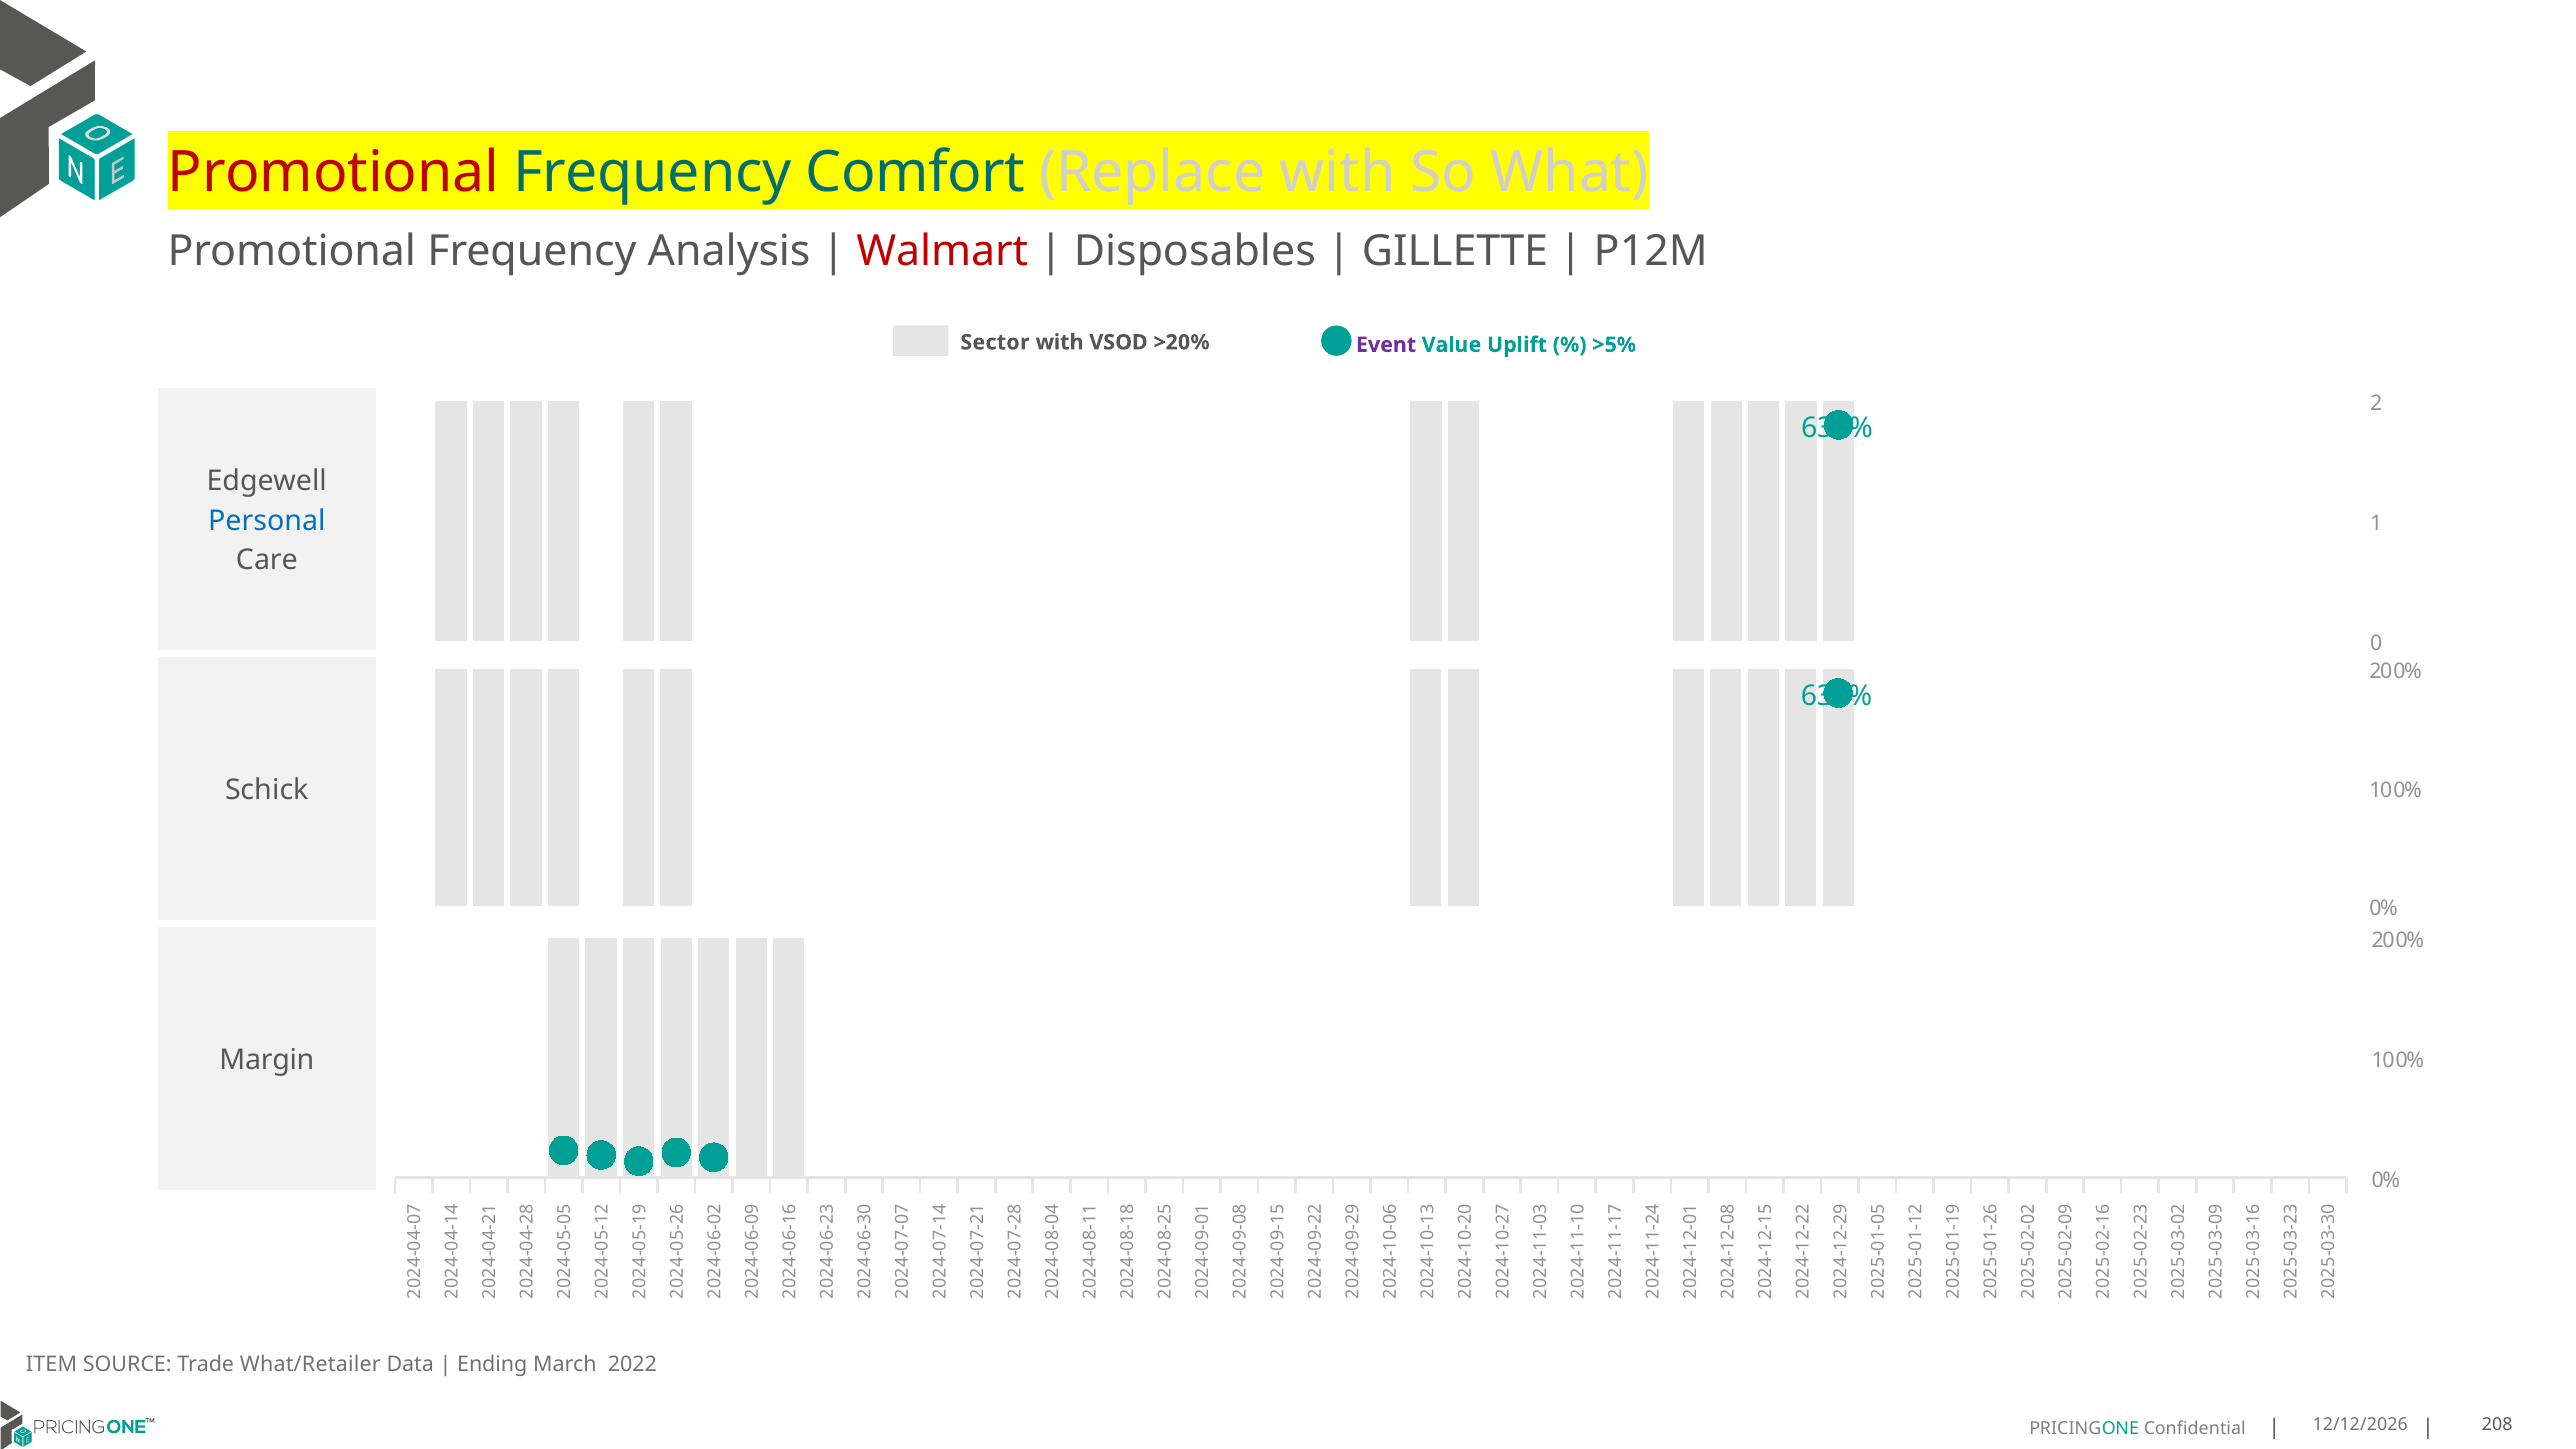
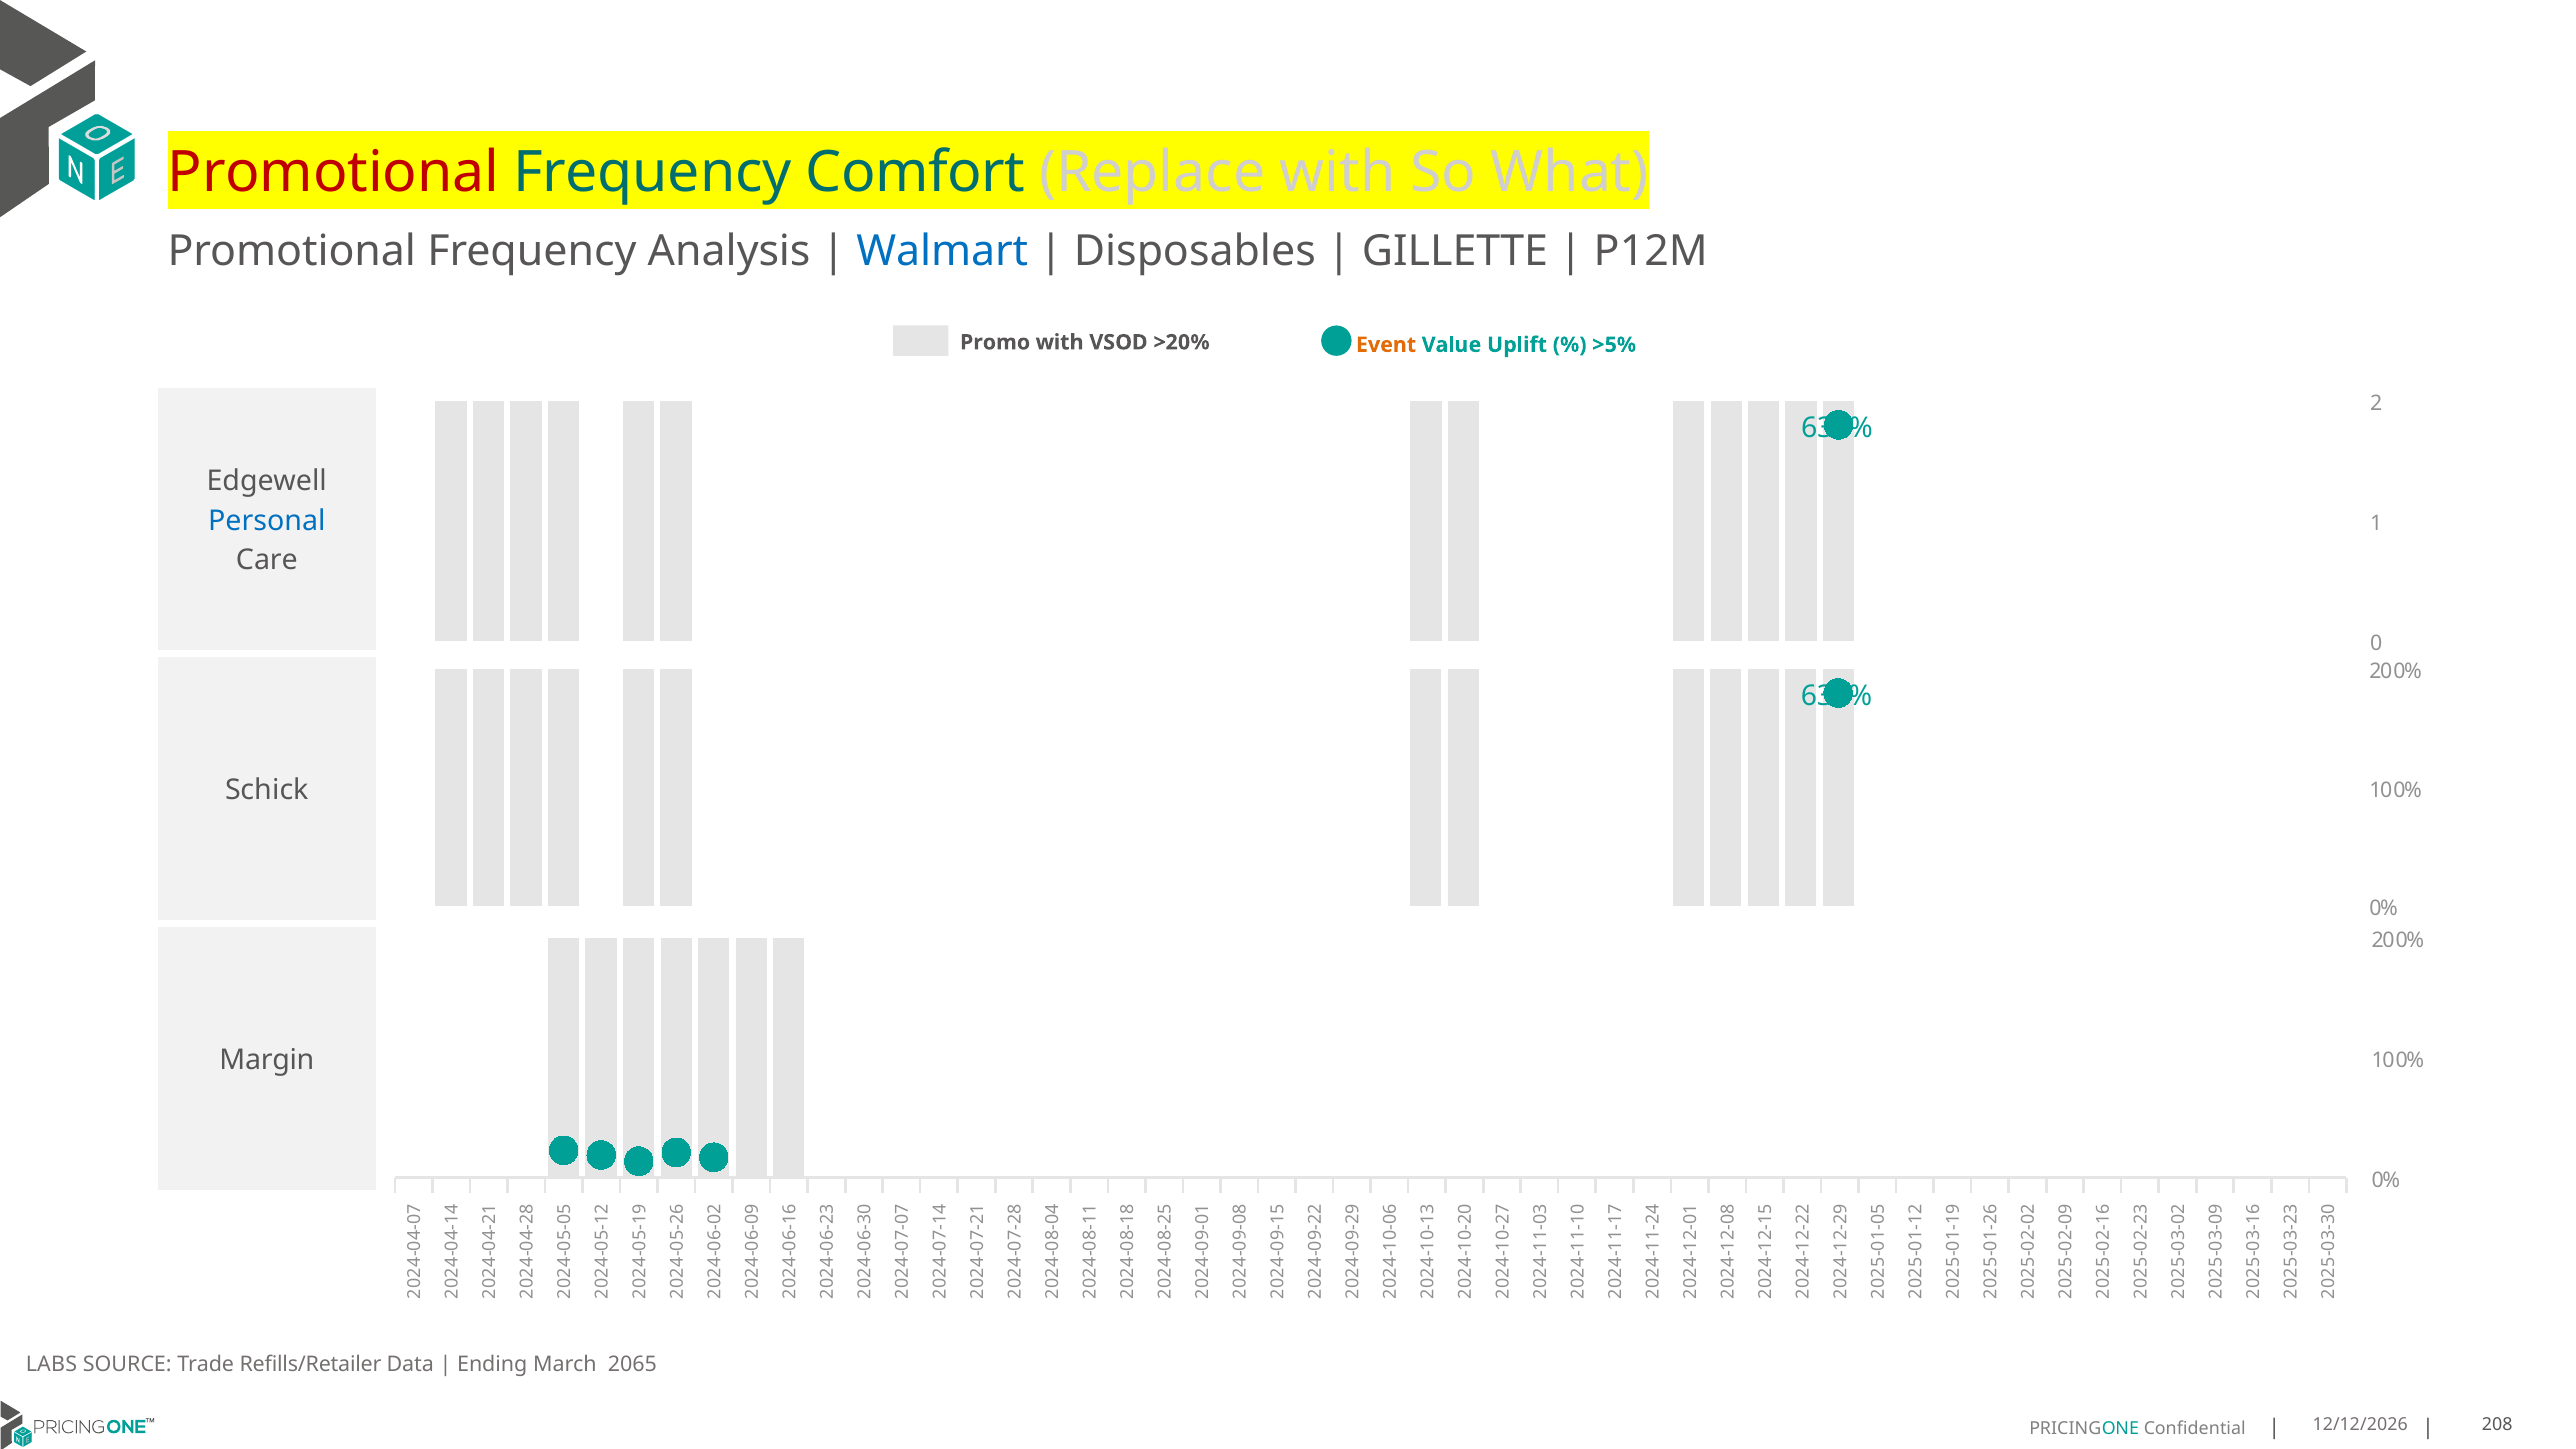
Walmart colour: red -> blue
Sector: Sector -> Promo
Event colour: purple -> orange
ITEM: ITEM -> LABS
What/Retailer: What/Retailer -> Refills/Retailer
2022: 2022 -> 2065
